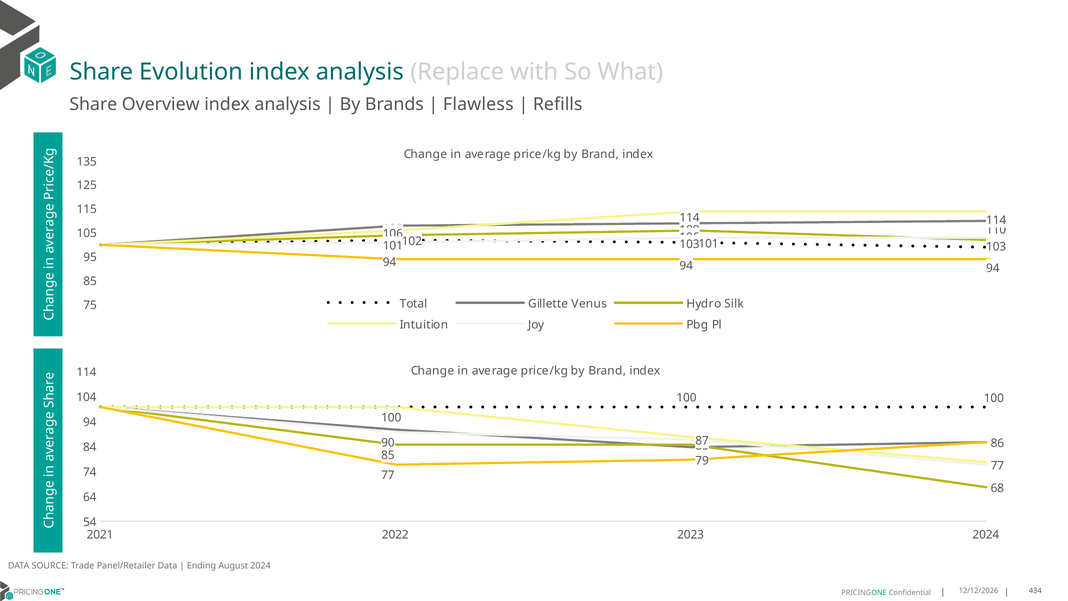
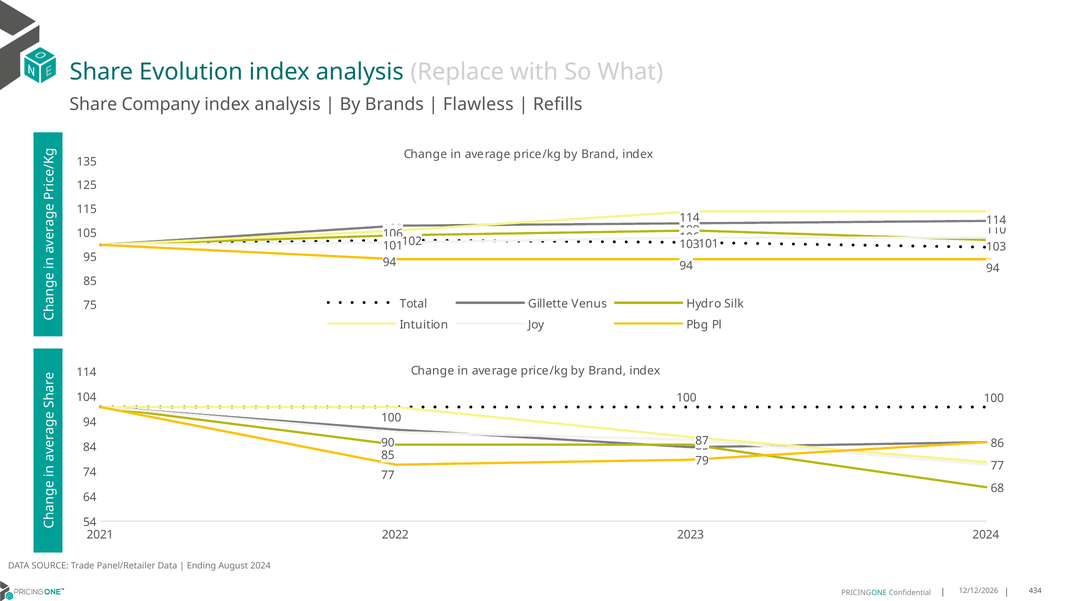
Overview: Overview -> Company
